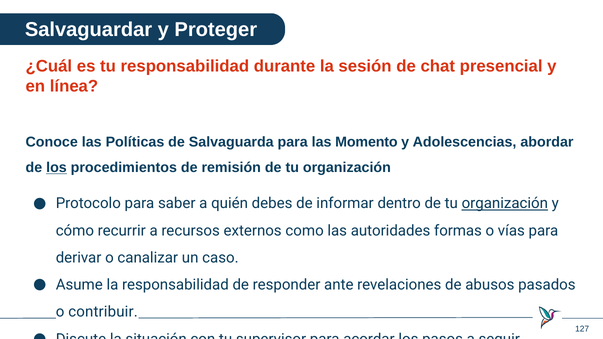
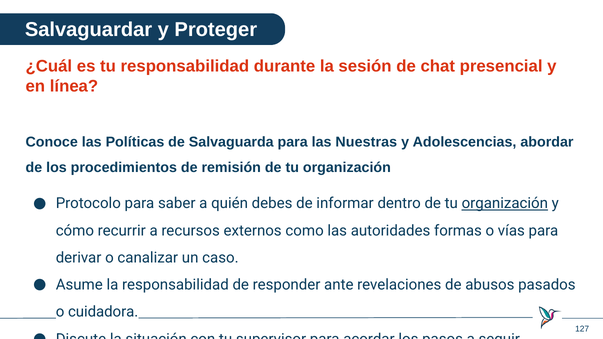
Momento: Momento -> Nuestras
los at (56, 168) underline: present -> none
contribuir: contribuir -> cuidadora
